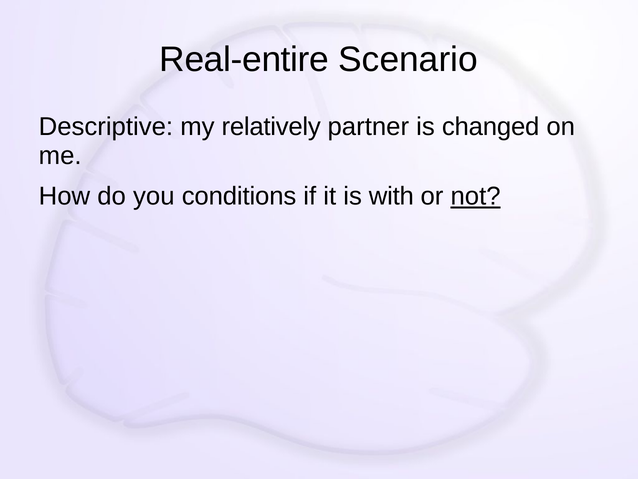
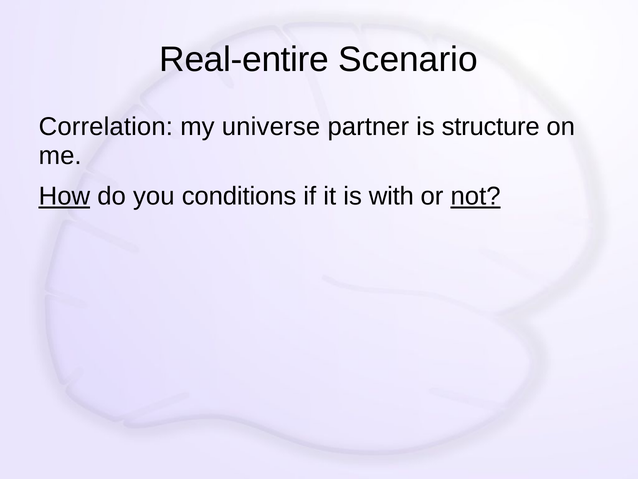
Descriptive: Descriptive -> Correlation
relatively: relatively -> universe
changed: changed -> structure
How underline: none -> present
